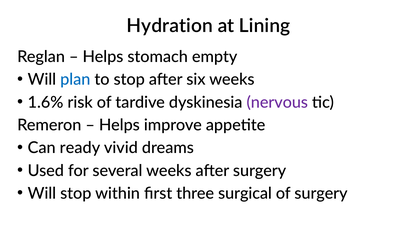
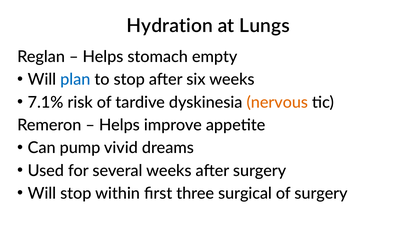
Lining: Lining -> Lungs
1.6%: 1.6% -> 7.1%
nervous colour: purple -> orange
ready: ready -> pump
